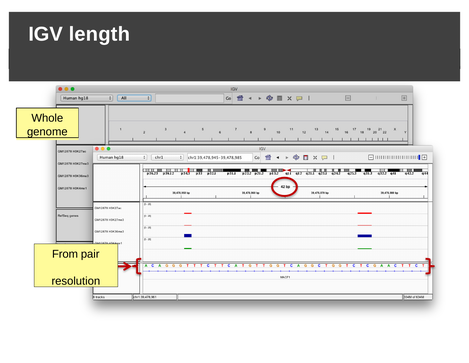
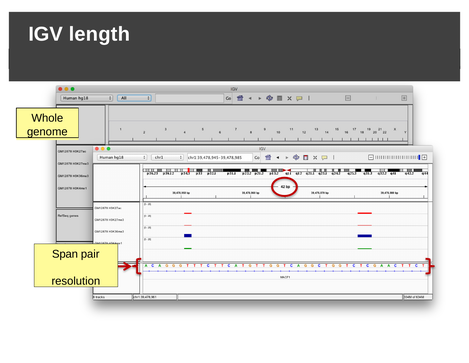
From: From -> Span
